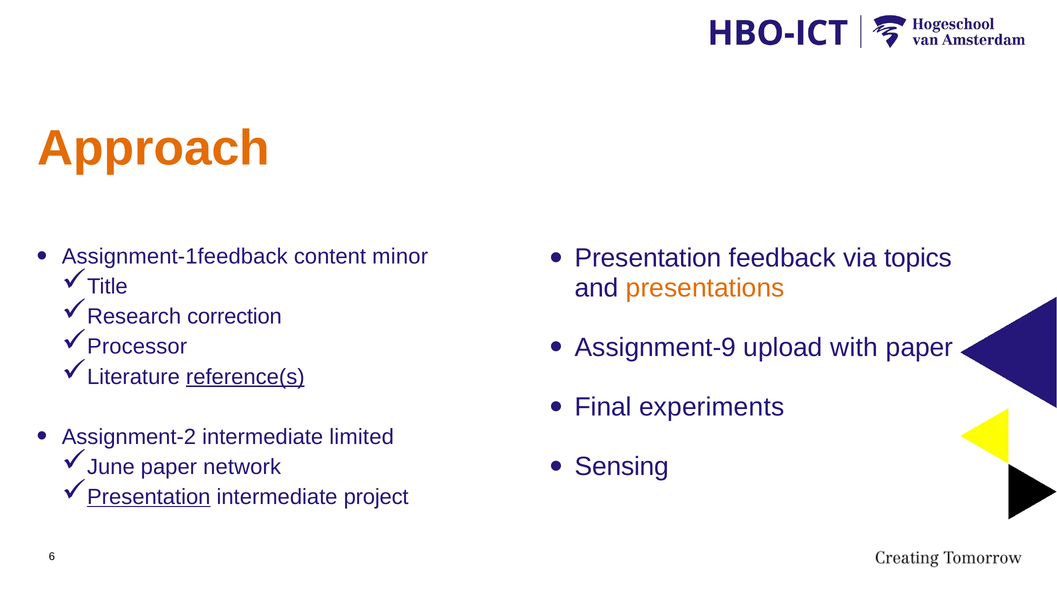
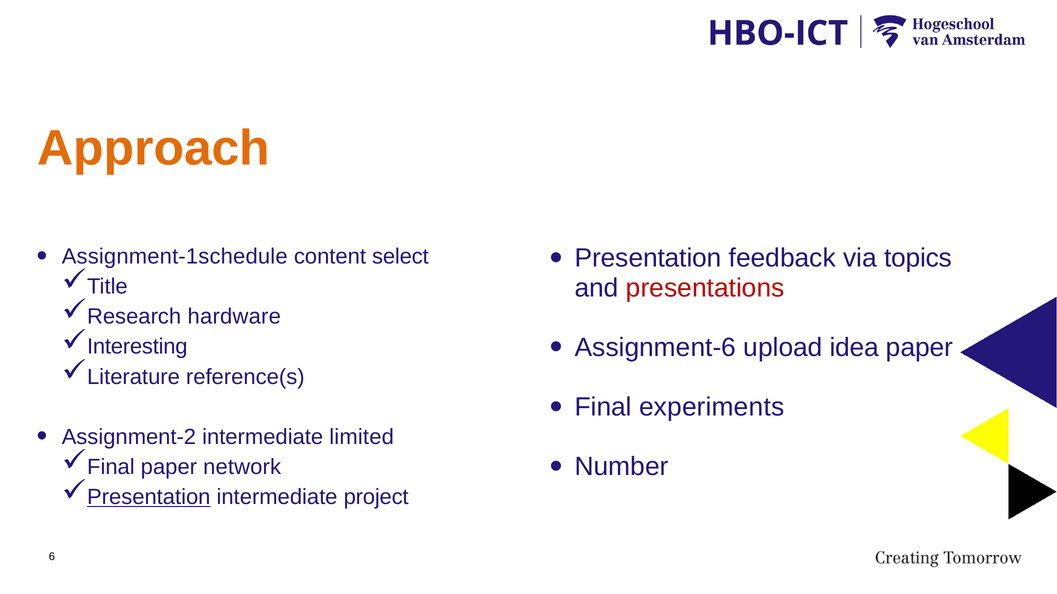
Assignment-1feedback: Assignment-1feedback -> Assignment-1schedule
minor: minor -> select
presentations colour: orange -> red
correction: correction -> hardware
Assignment-9: Assignment-9 -> Assignment-6
with: with -> idea
Processor: Processor -> Interesting
reference(s underline: present -> none
Sensing: Sensing -> Number
June at (111, 467): June -> Final
